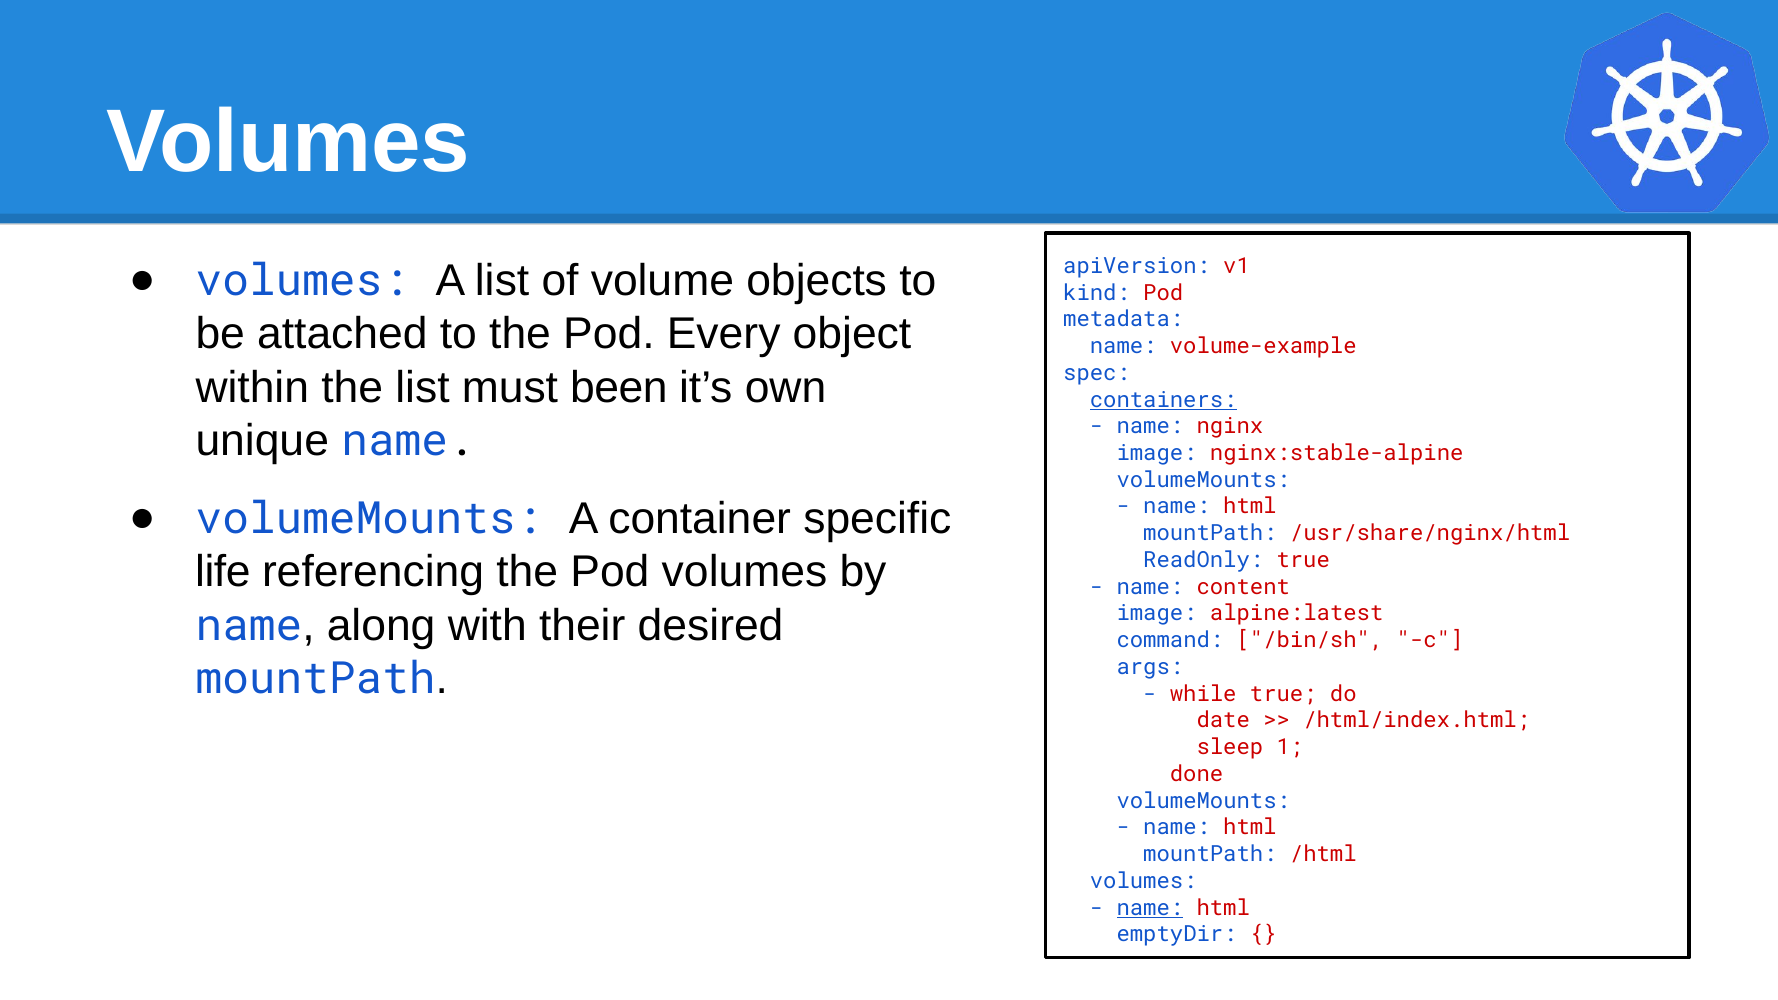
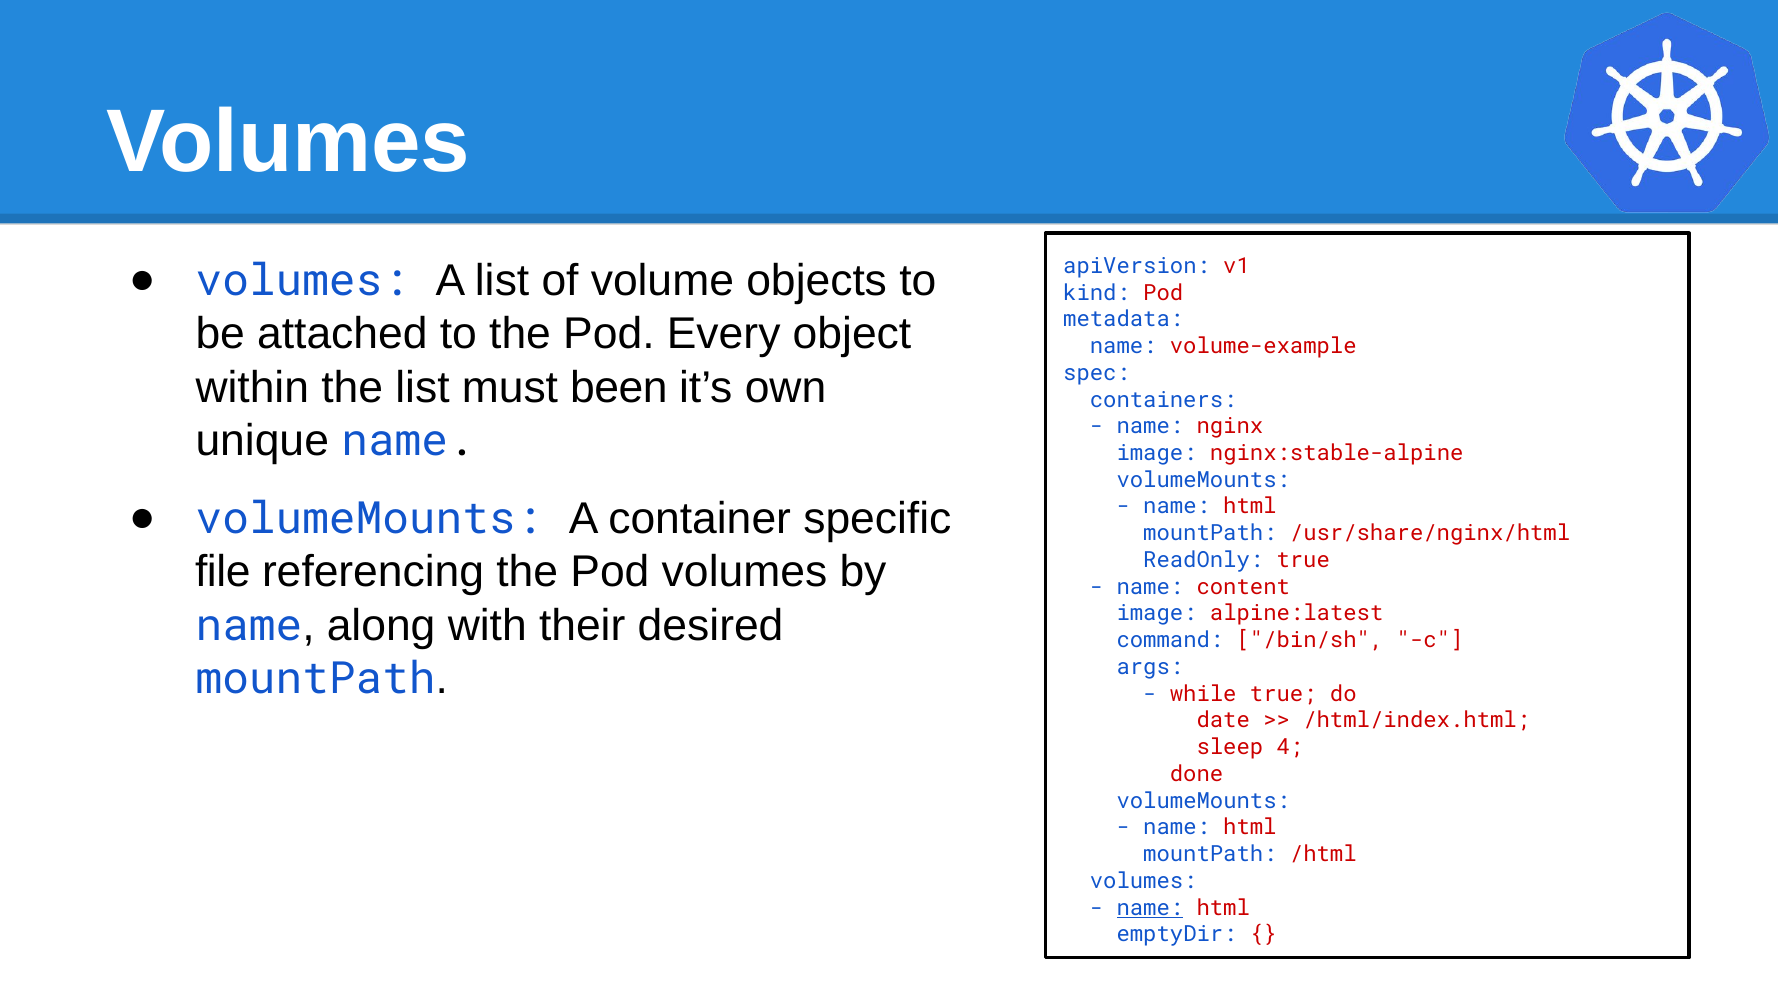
containers underline: present -> none
life: life -> file
1: 1 -> 4
